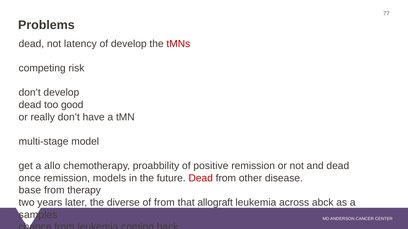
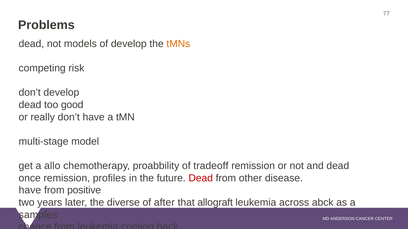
latency: latency -> models
tMNs colour: red -> orange
positive: positive -> tradeoff
models: models -> profiles
base at (30, 191): base -> have
therapy: therapy -> positive
of from: from -> after
